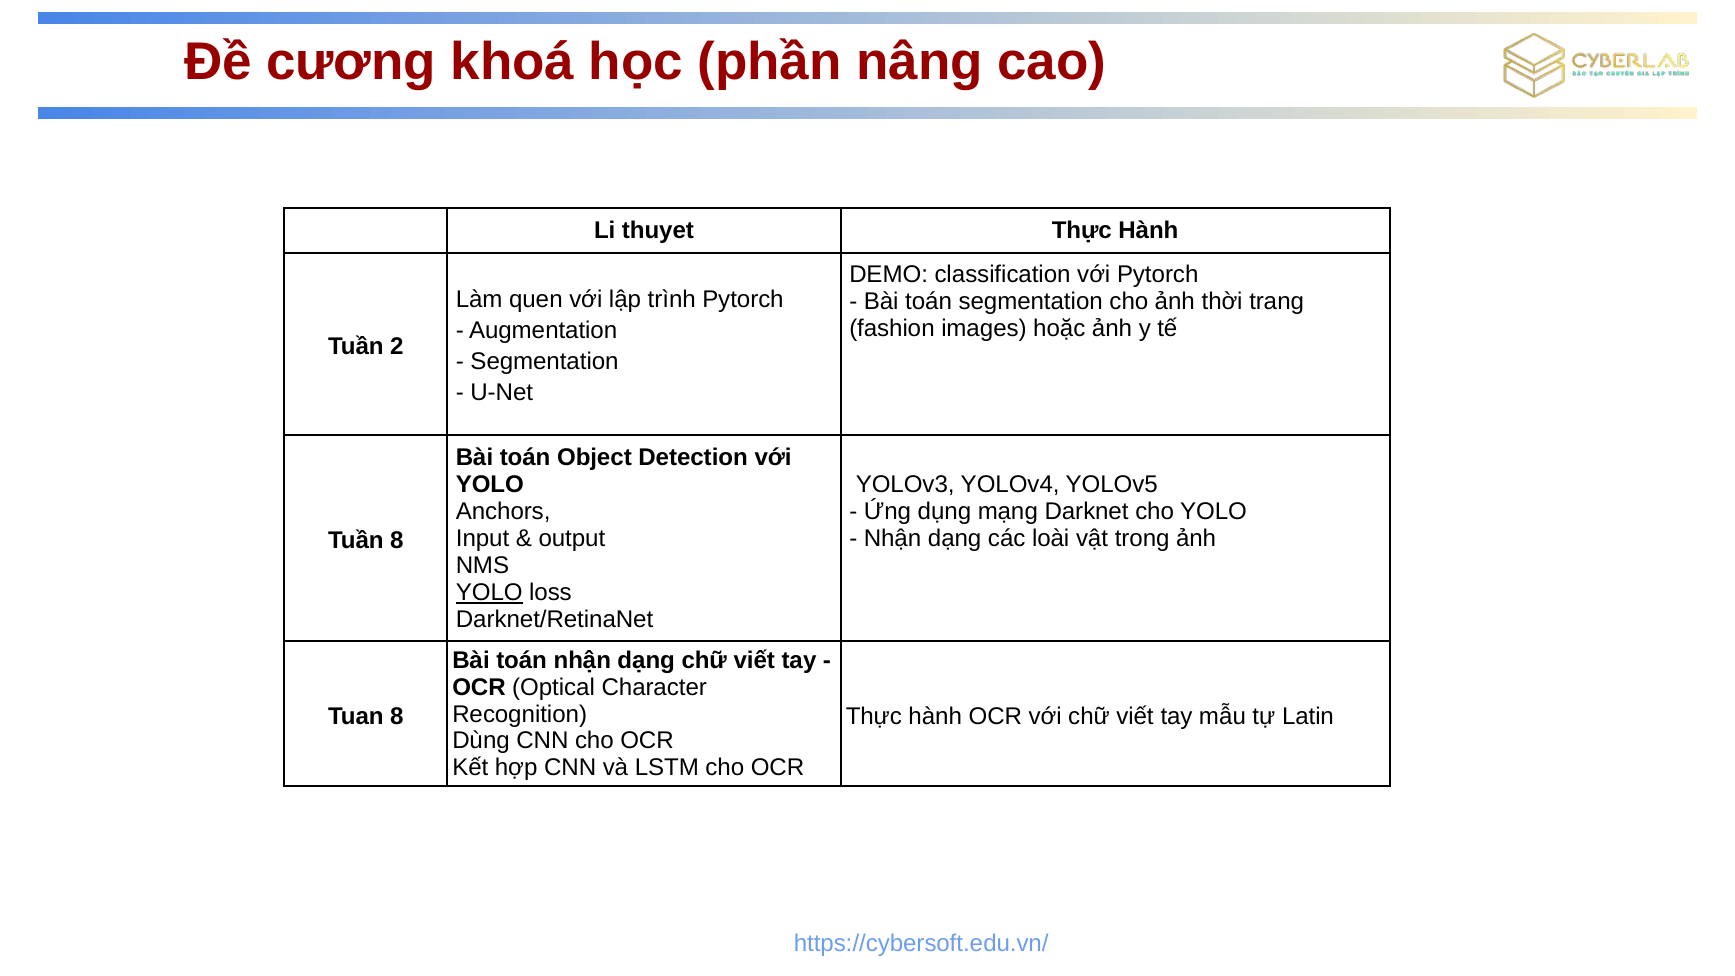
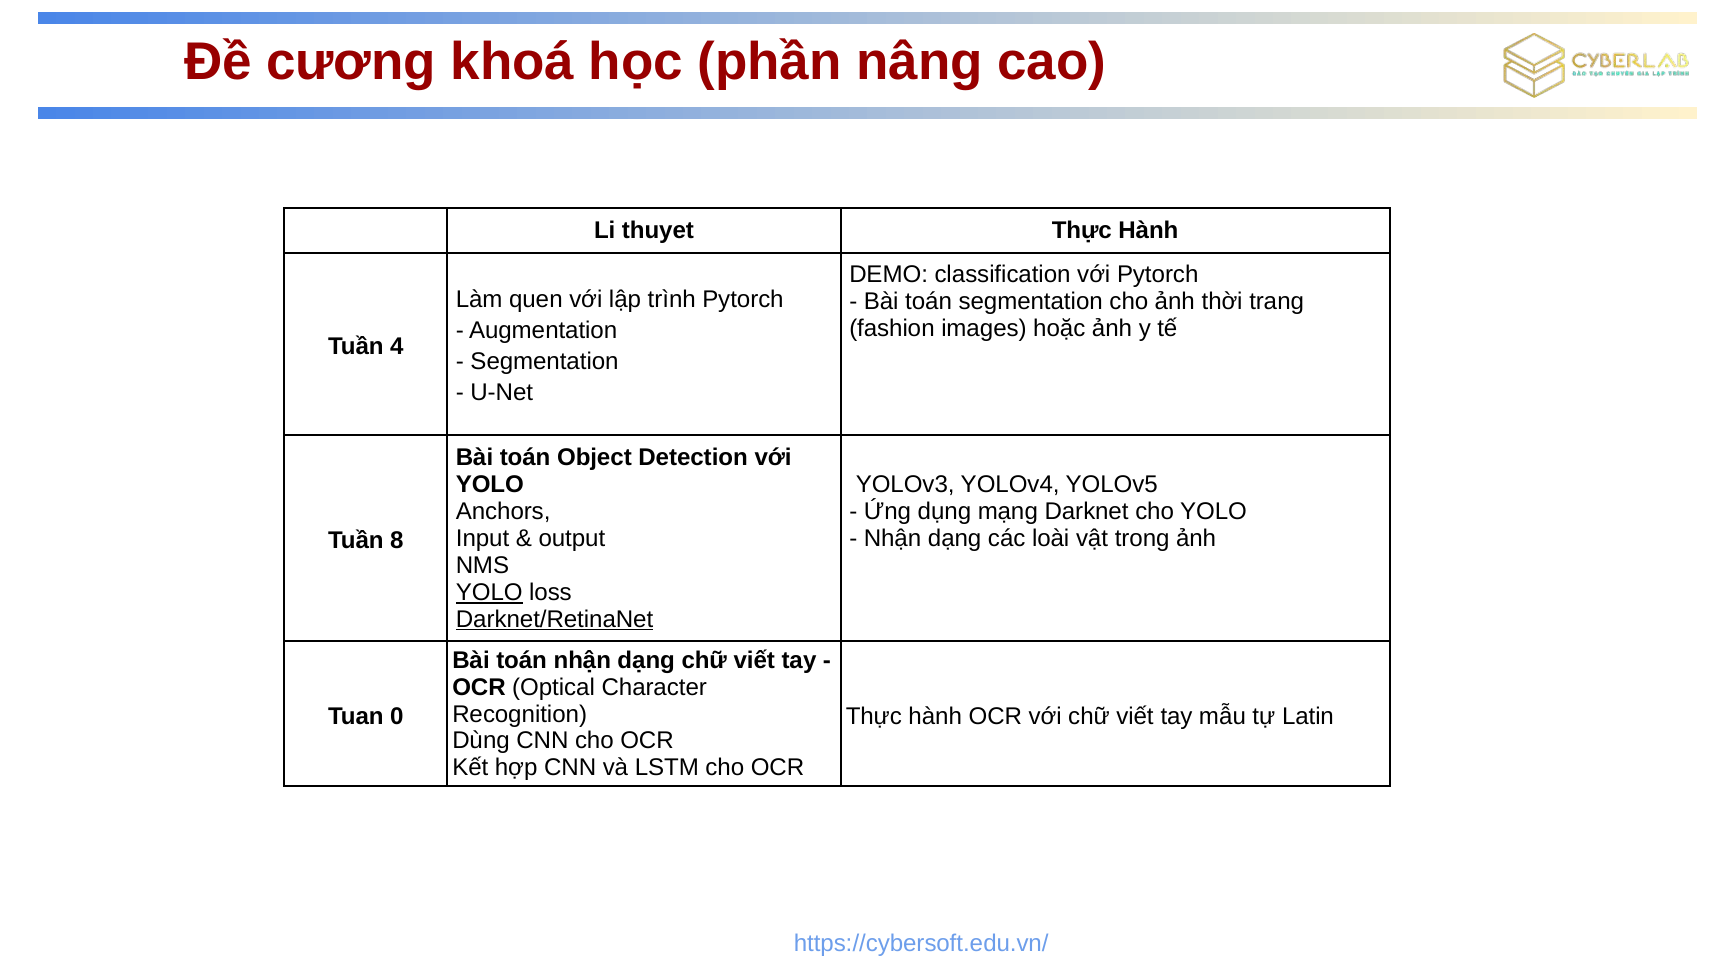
2: 2 -> 4
Darknet/RetinaNet underline: none -> present
Tuan 8: 8 -> 0
